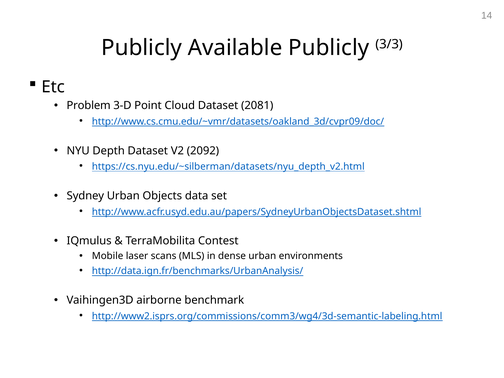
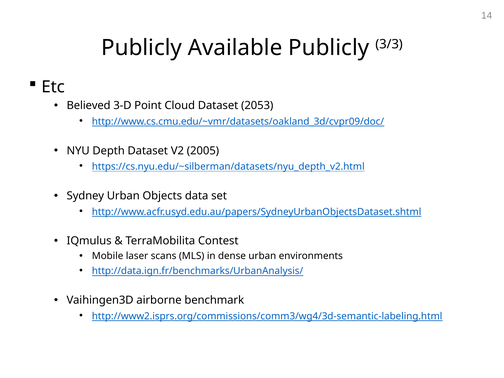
Problem: Problem -> Believed
2081: 2081 -> 2053
2092: 2092 -> 2005
